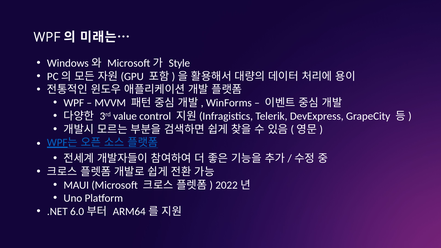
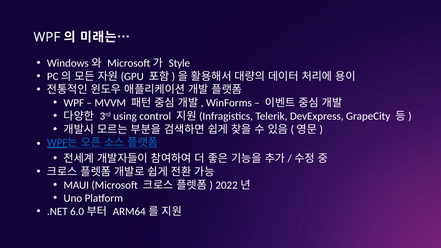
value: value -> using
